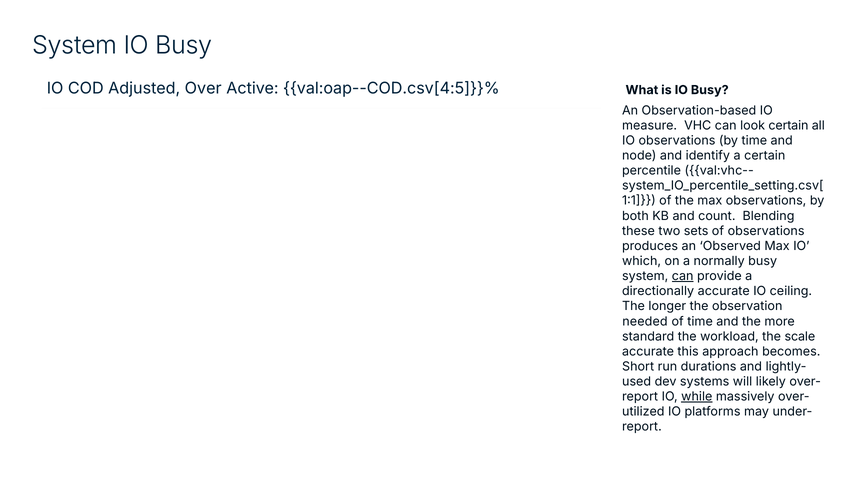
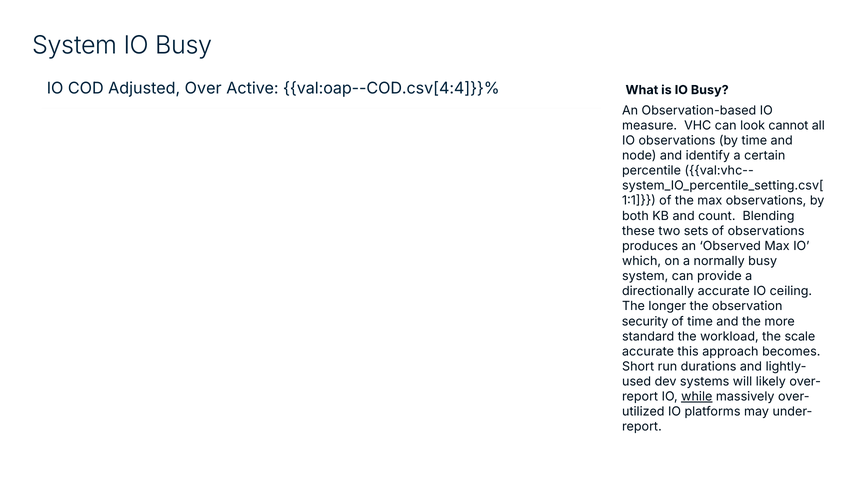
val:oap--COD.csv[4:5]}}%: val:oap--COD.csv[4:5]}}% -> val:oap--COD.csv[4:4]}}%
look certain: certain -> cannot
can at (683, 276) underline: present -> none
needed: needed -> security
